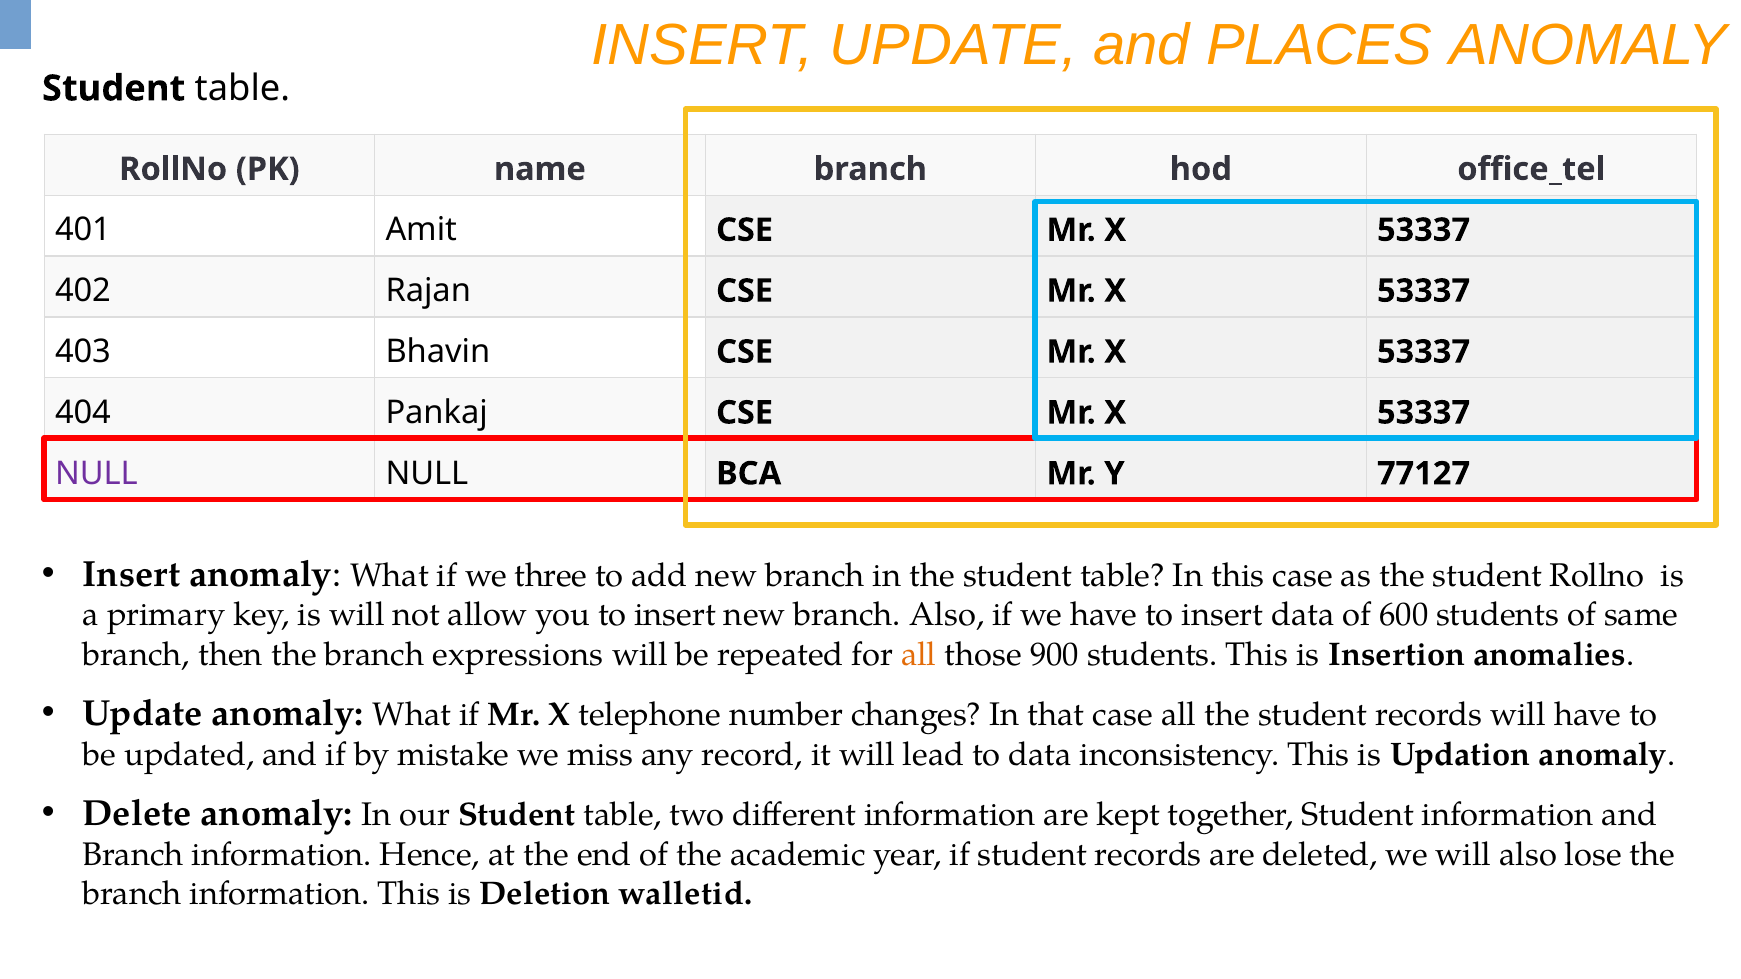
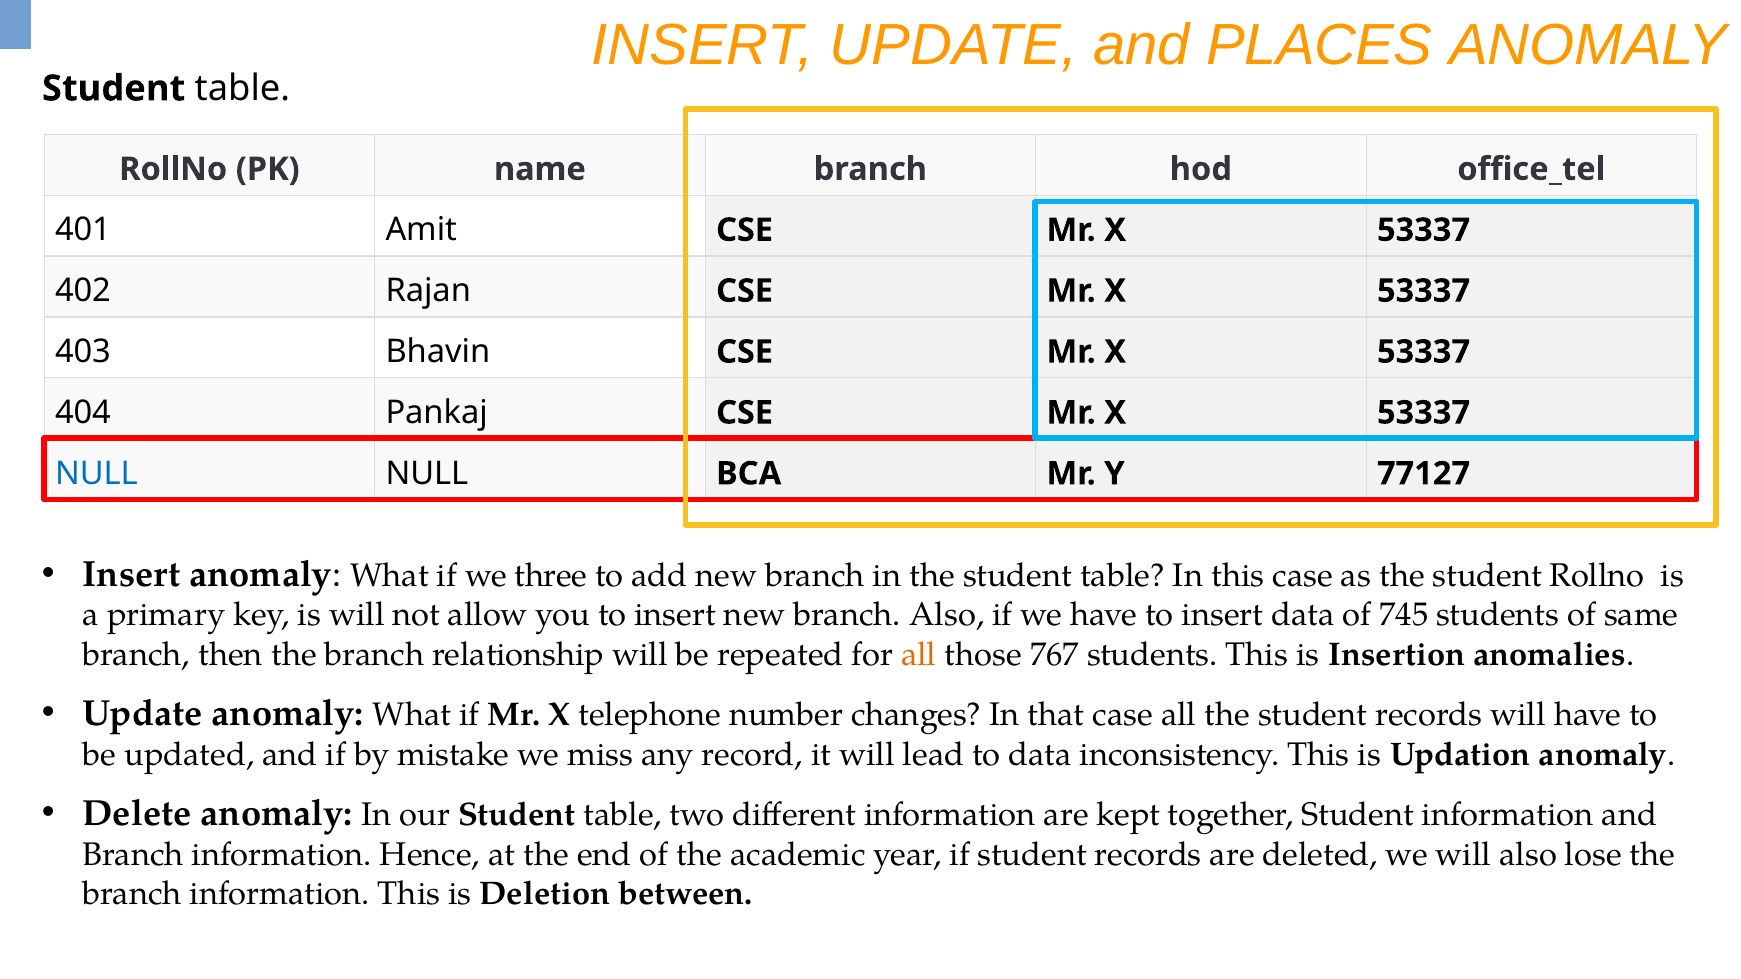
NULL at (96, 474) colour: purple -> blue
600: 600 -> 745
expressions: expressions -> relationship
900: 900 -> 767
walletid: walletid -> between
